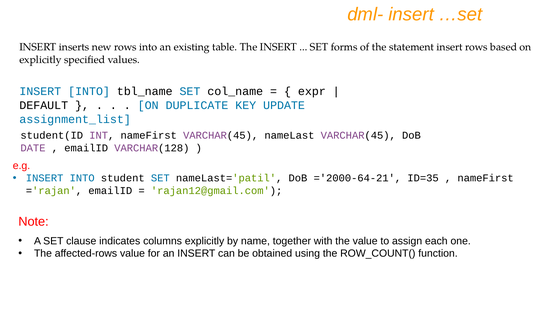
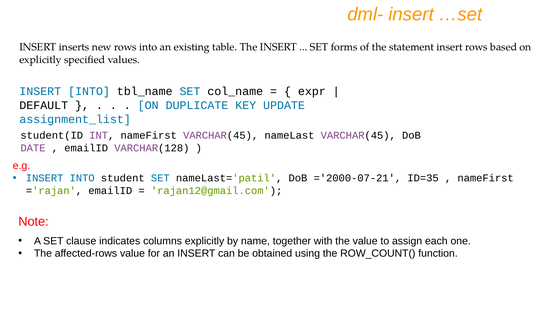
='2000-64-21: ='2000-64-21 -> ='2000-07-21
